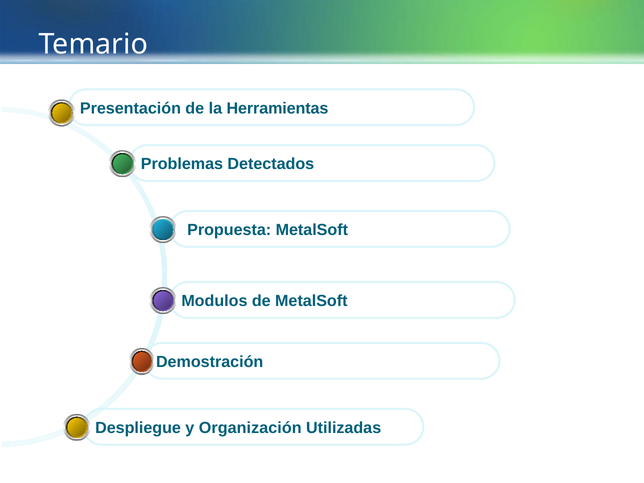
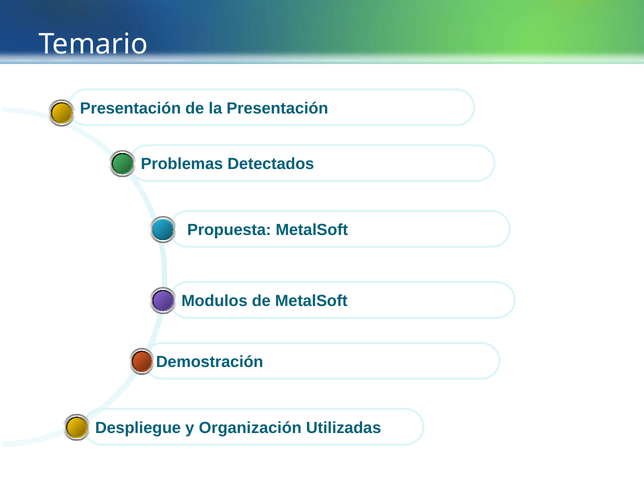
la Herramientas: Herramientas -> Presentación
